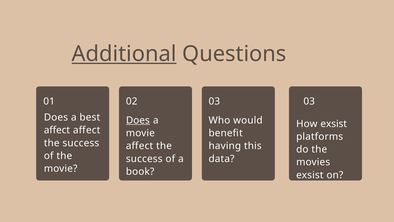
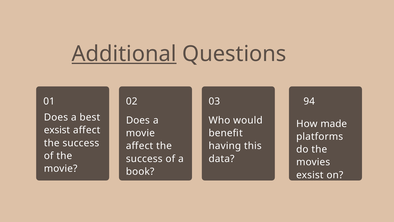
02 03: 03 -> 94
Does at (138, 120) underline: present -> none
How exsist: exsist -> made
affect at (57, 130): affect -> exsist
